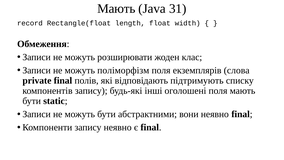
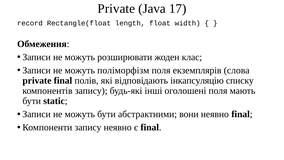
Мають at (116, 9): Мають -> Private
31: 31 -> 17
підтримують: підтримують -> інкапсуляцію
